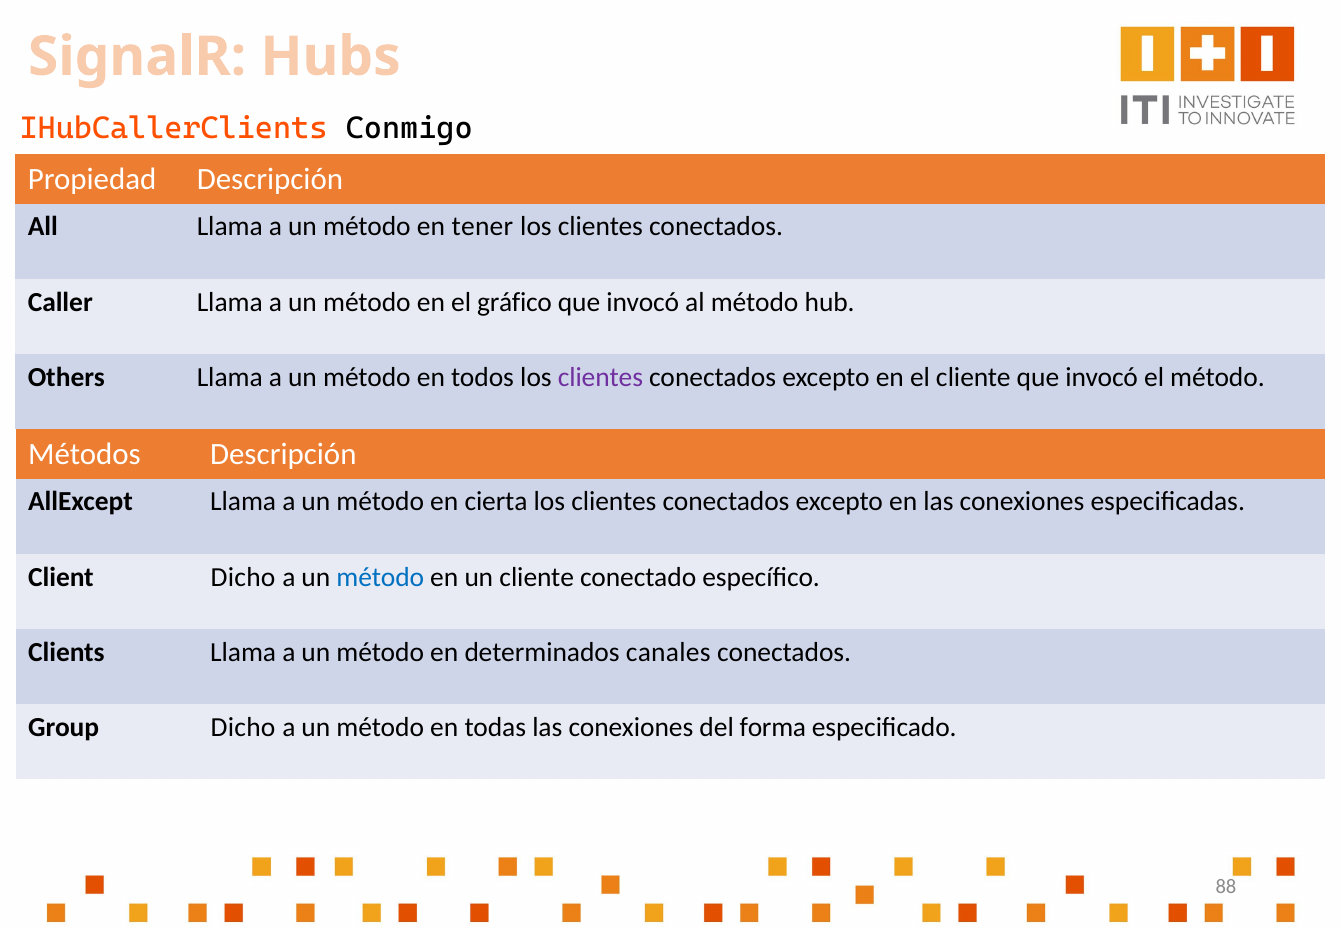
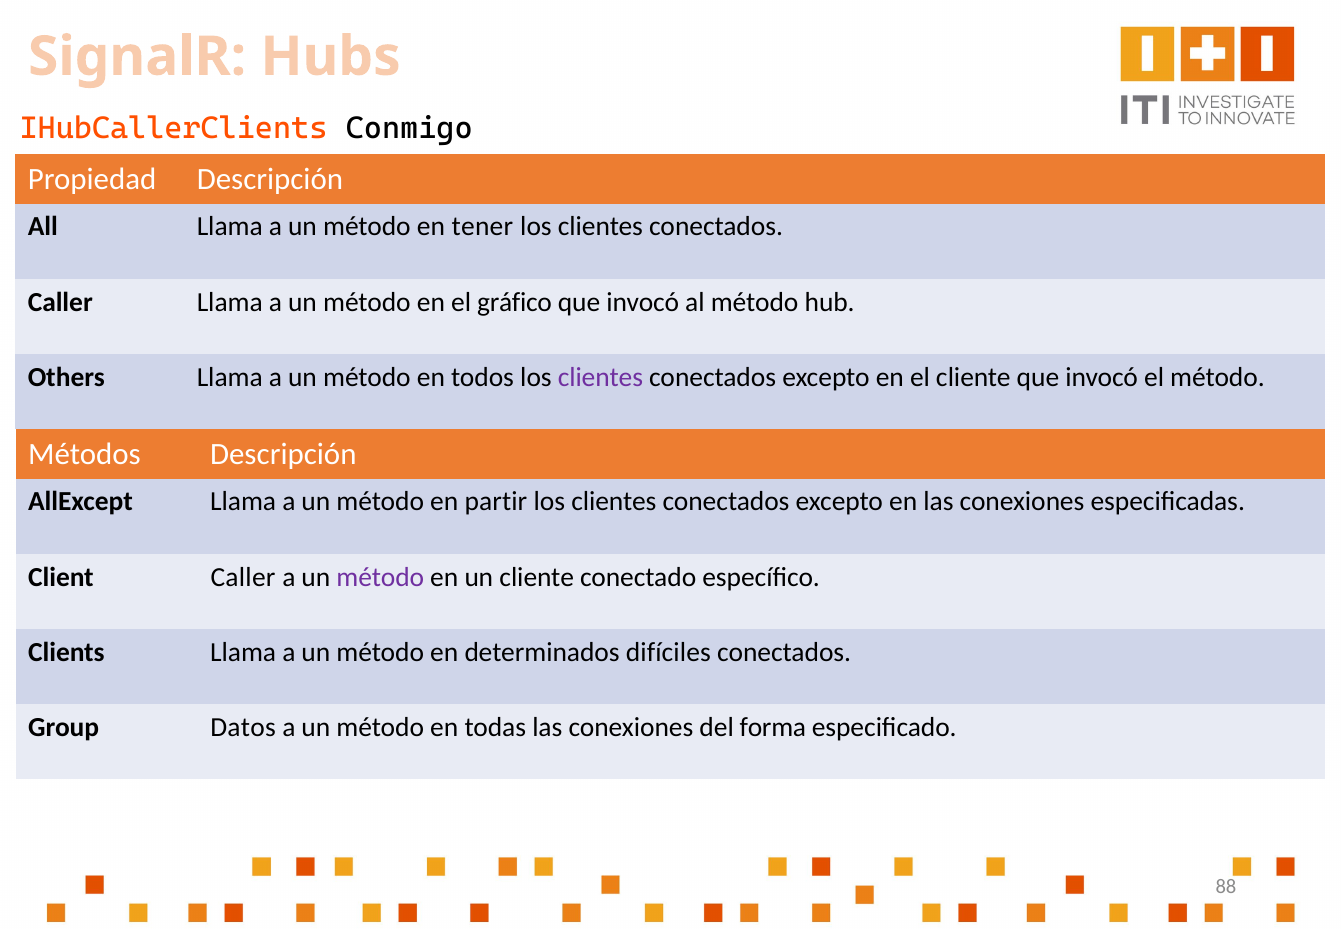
cierta: cierta -> partir
Client Dicho: Dicho -> Caller
método at (380, 577) colour: blue -> purple
canales: canales -> difíciles
Group Dicho: Dicho -> Datos
